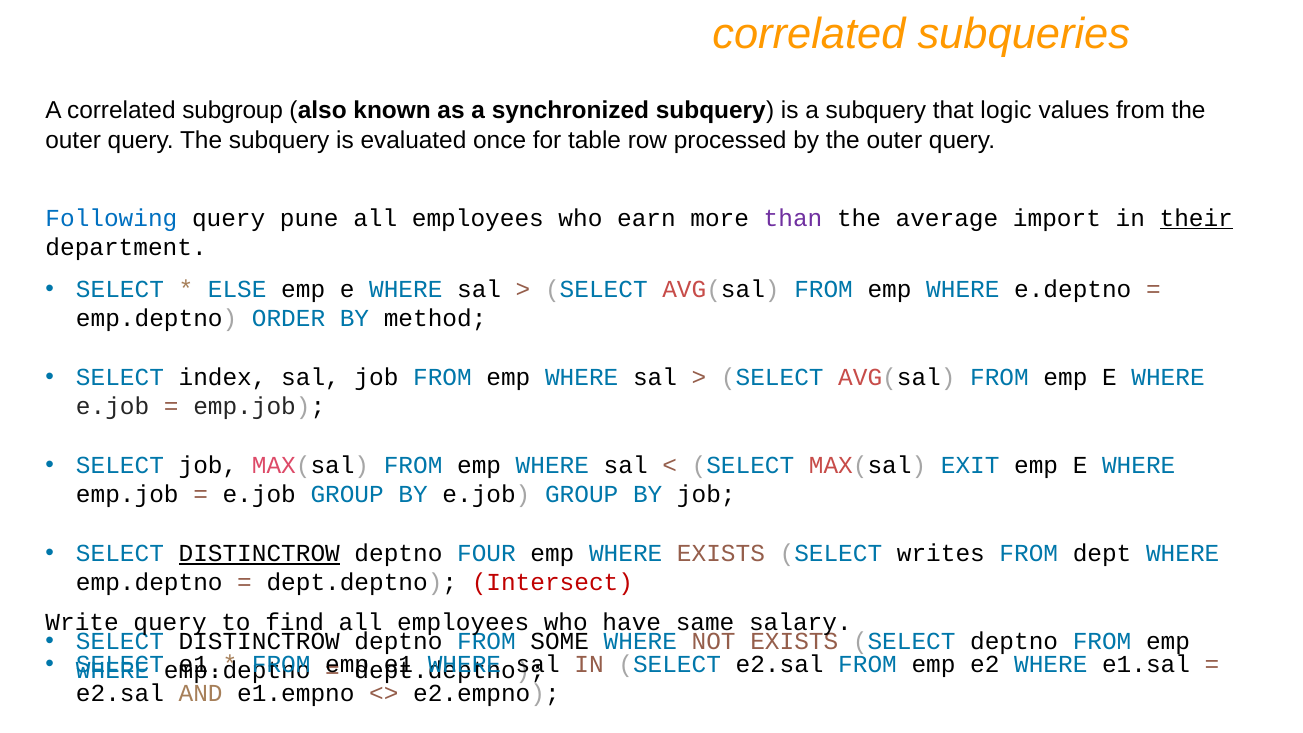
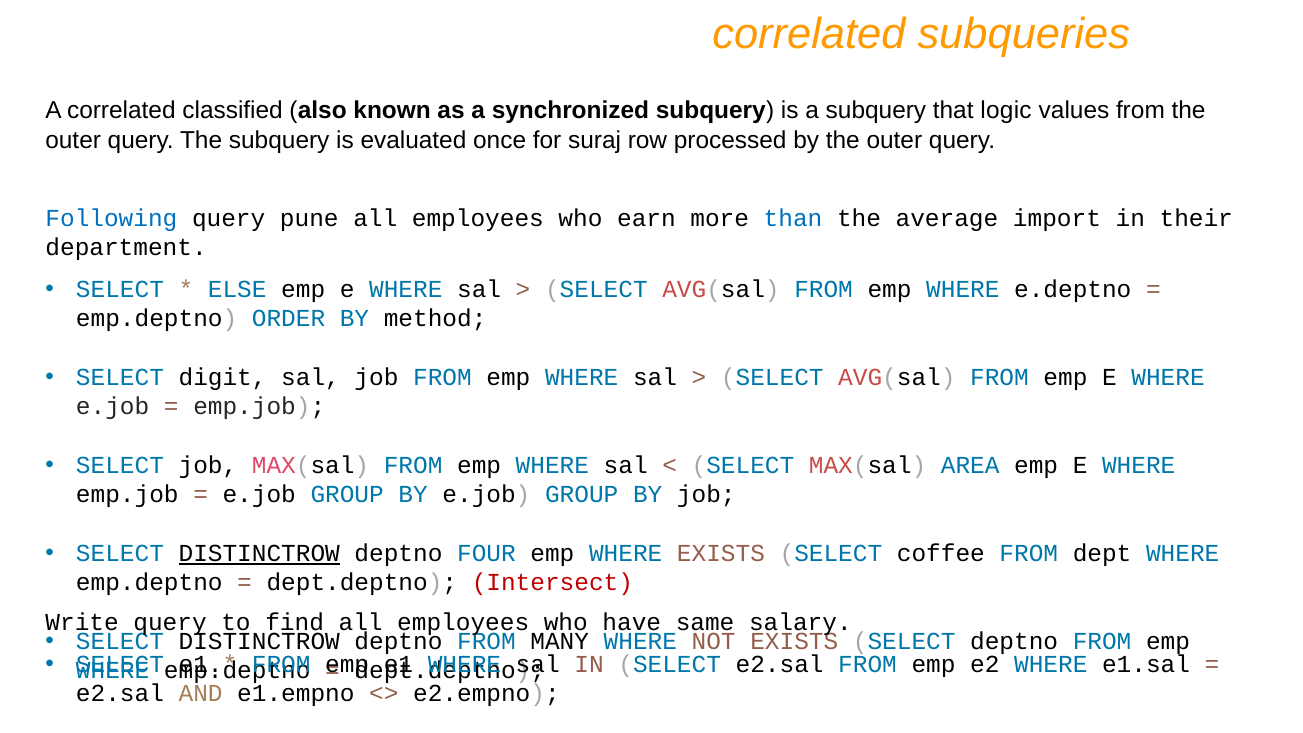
subgroup: subgroup -> classified
table: table -> suraj
than colour: purple -> blue
their underline: present -> none
index: index -> digit
EXIT: EXIT -> AREA
writes: writes -> coffee
SOME: SOME -> MANY
